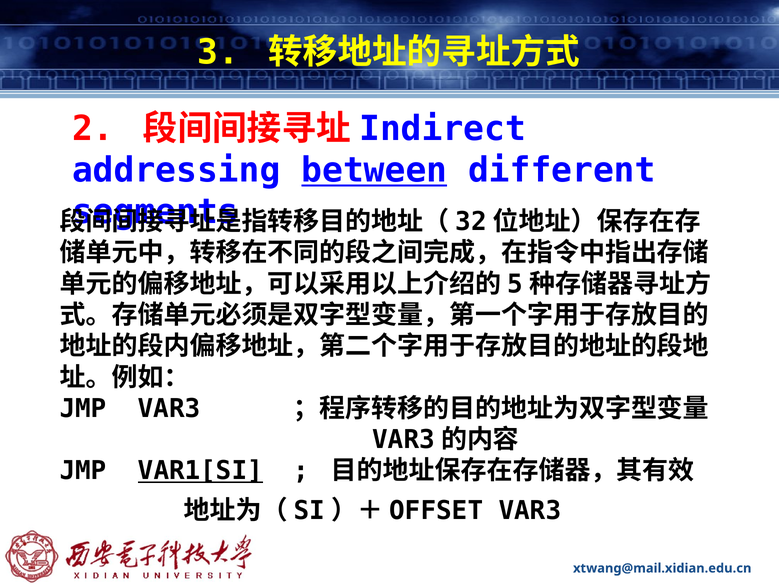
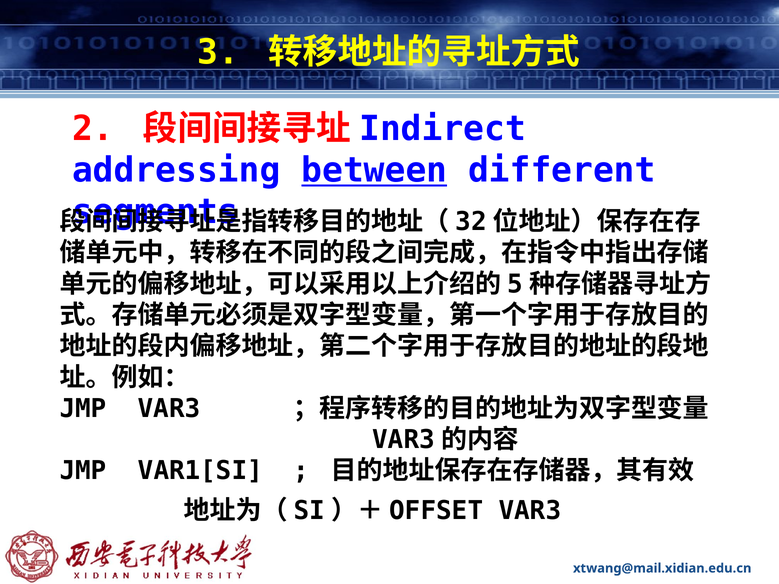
VAR1[SI underline: present -> none
